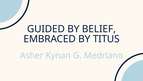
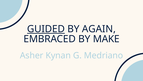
GUIDED underline: none -> present
BELIEF: BELIEF -> AGAIN
TITUS: TITUS -> MAKE
